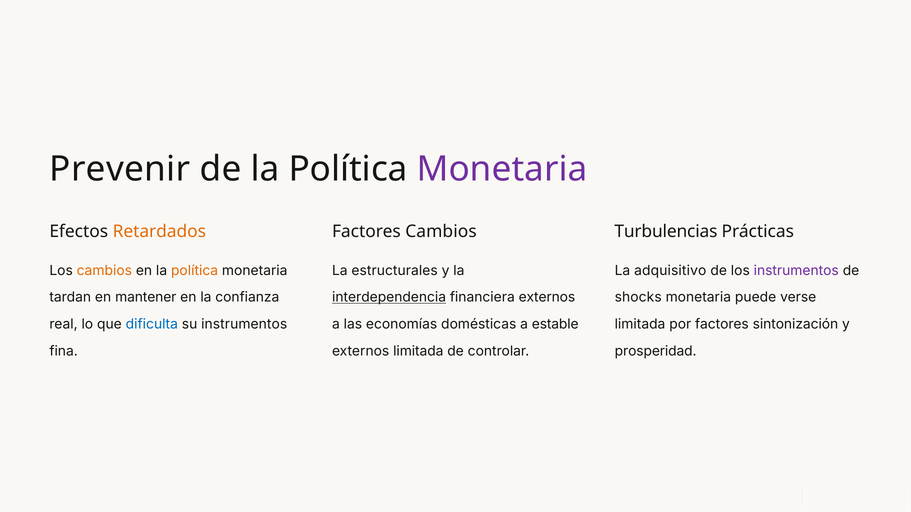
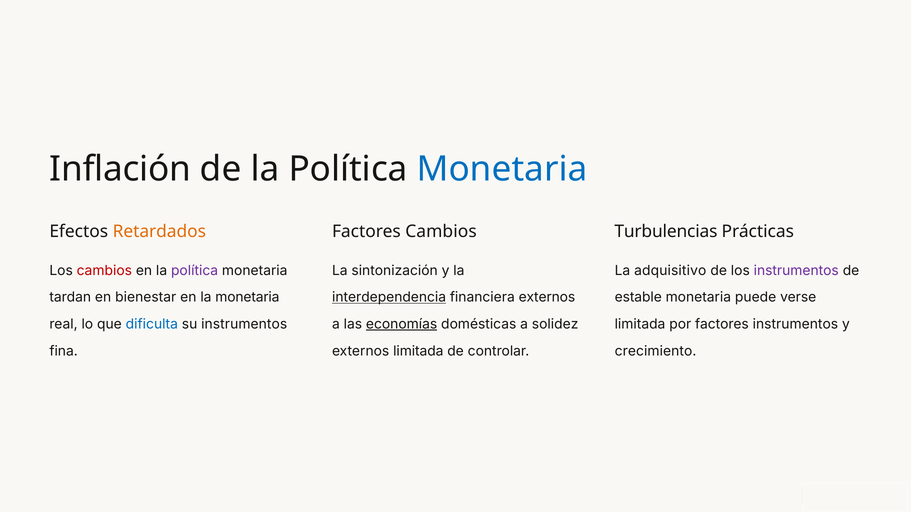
Prevenir: Prevenir -> Inflación
Monetaria at (502, 169) colour: purple -> blue
cambios at (104, 271) colour: orange -> red
política at (195, 271) colour: orange -> purple
estructurales: estructurales -> sintonización
mantener: mantener -> bienestar
la confianza: confianza -> monetaria
shocks: shocks -> estable
economías underline: none -> present
estable: estable -> solidez
factores sintonización: sintonización -> instrumentos
prosperidad: prosperidad -> crecimiento
